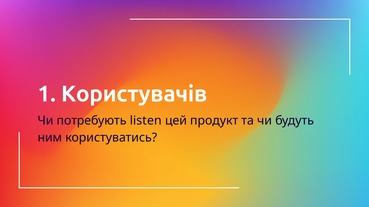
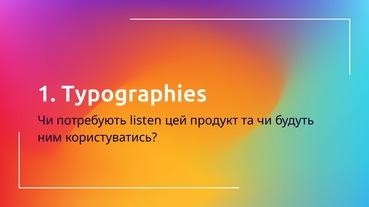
Користувачів: Користувачів -> Typographies
